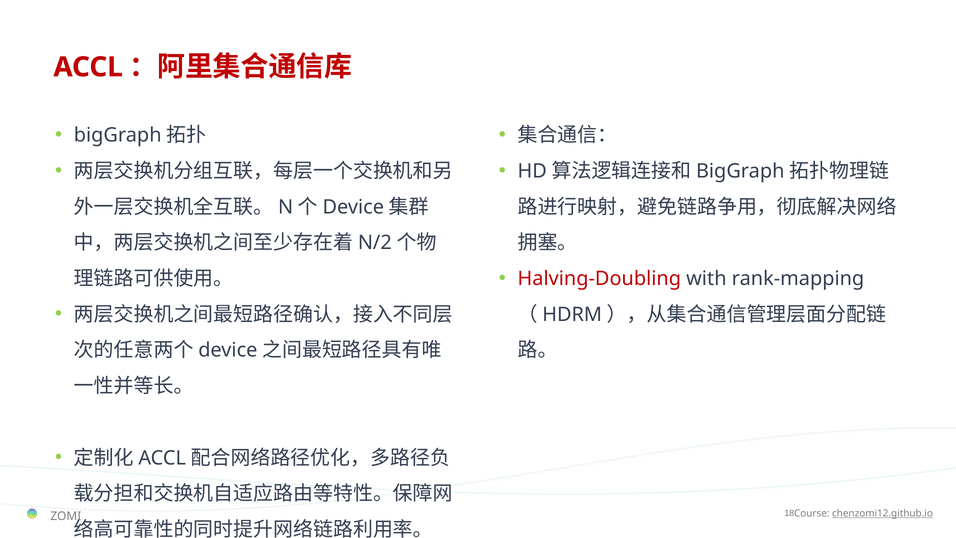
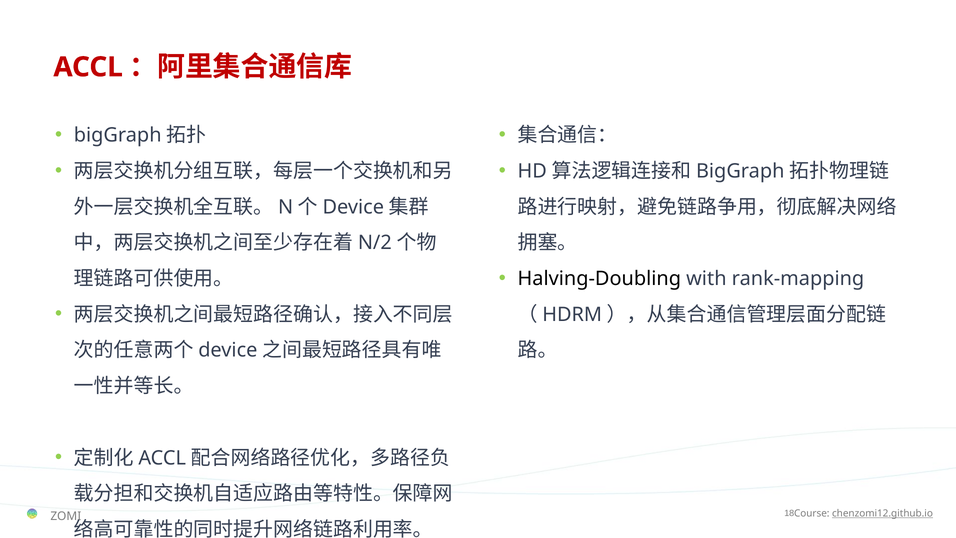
Halving-Doubling colour: red -> black
